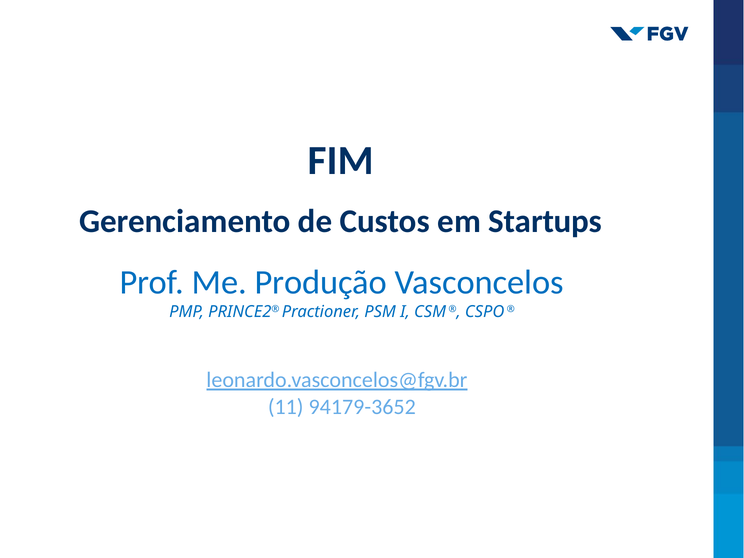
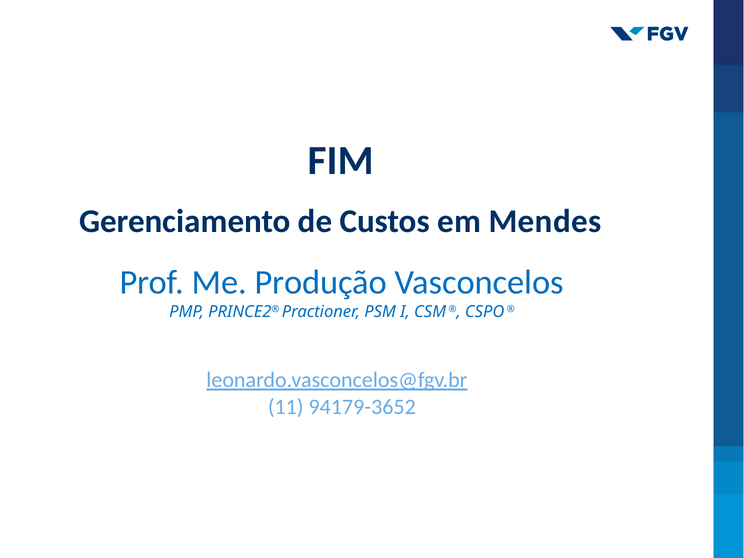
Startups: Startups -> Mendes
